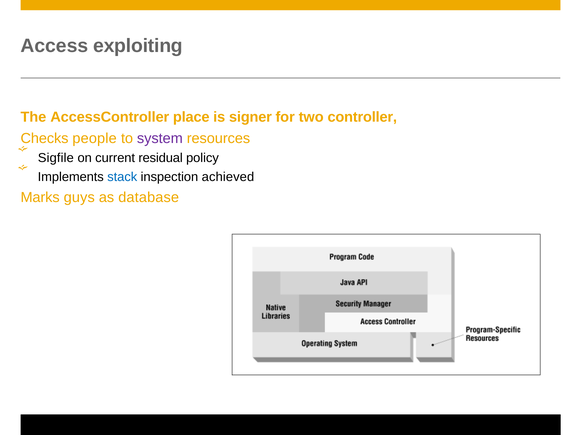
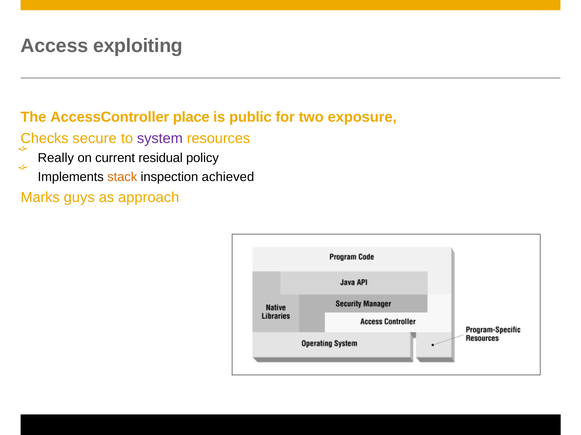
signer: signer -> public
controller: controller -> exposure
people: people -> secure
Sigfile: Sigfile -> Really
stack colour: blue -> orange
database: database -> approach
